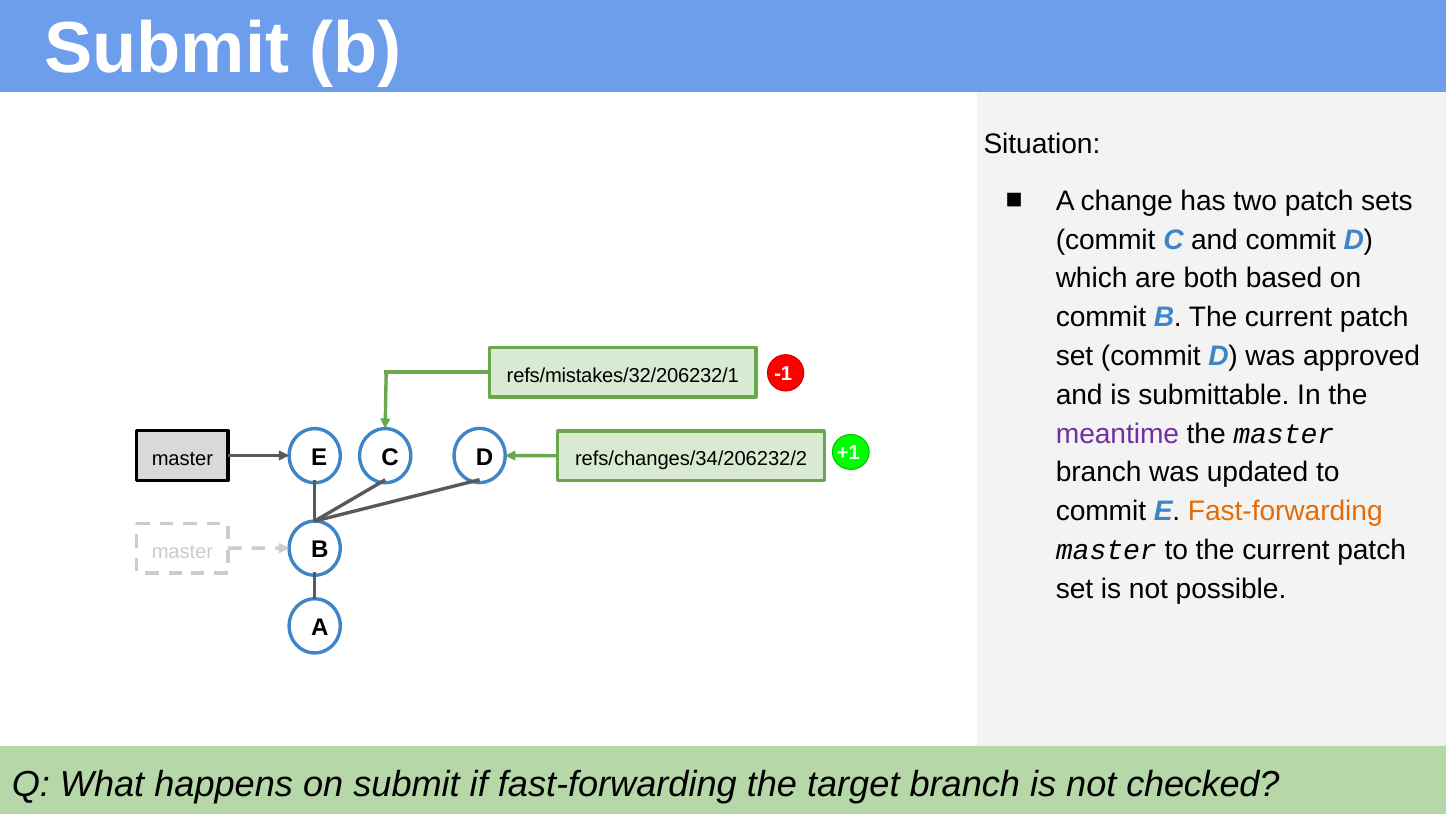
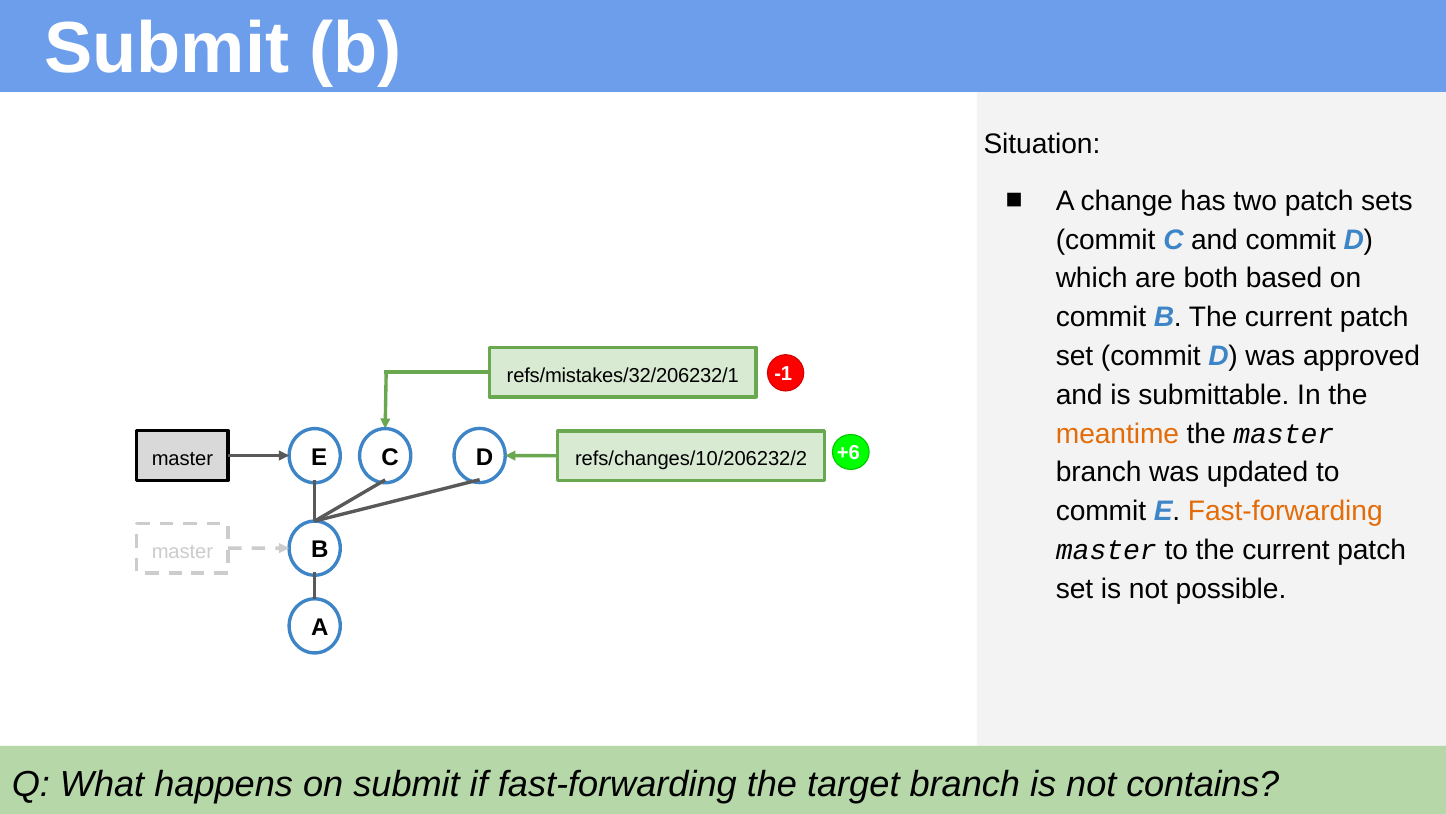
meantime colour: purple -> orange
refs/changes/34/206232/2: refs/changes/34/206232/2 -> refs/changes/10/206232/2
+1: +1 -> +6
checked: checked -> contains
